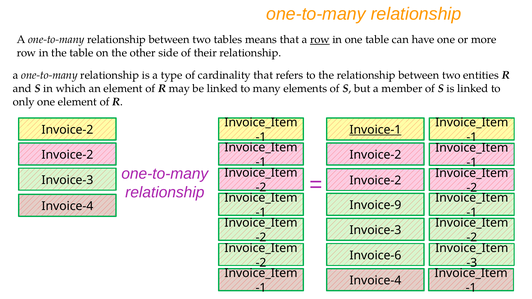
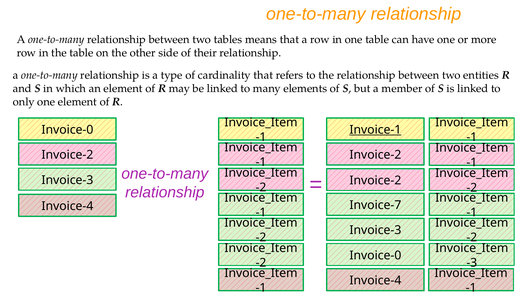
row at (320, 40) underline: present -> none
Invoice-2 at (67, 130): Invoice-2 -> Invoice-0
Invoice-9: Invoice-9 -> Invoice-7
Invoice-6 at (375, 256): Invoice-6 -> Invoice-0
